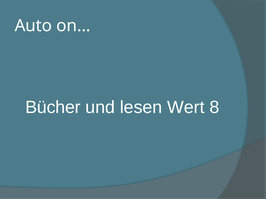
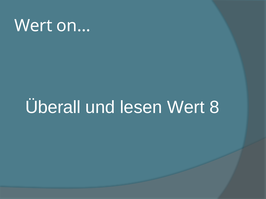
Auto at (33, 26): Auto -> Wert
Bücher: Bücher -> Überall
